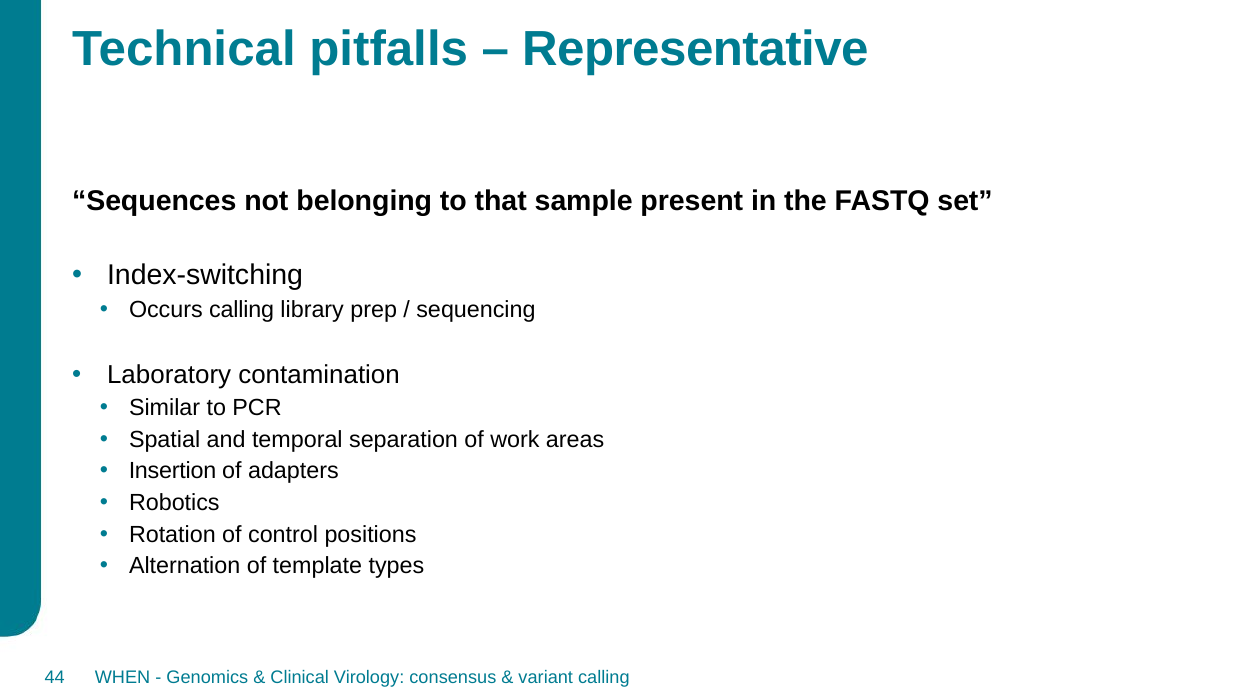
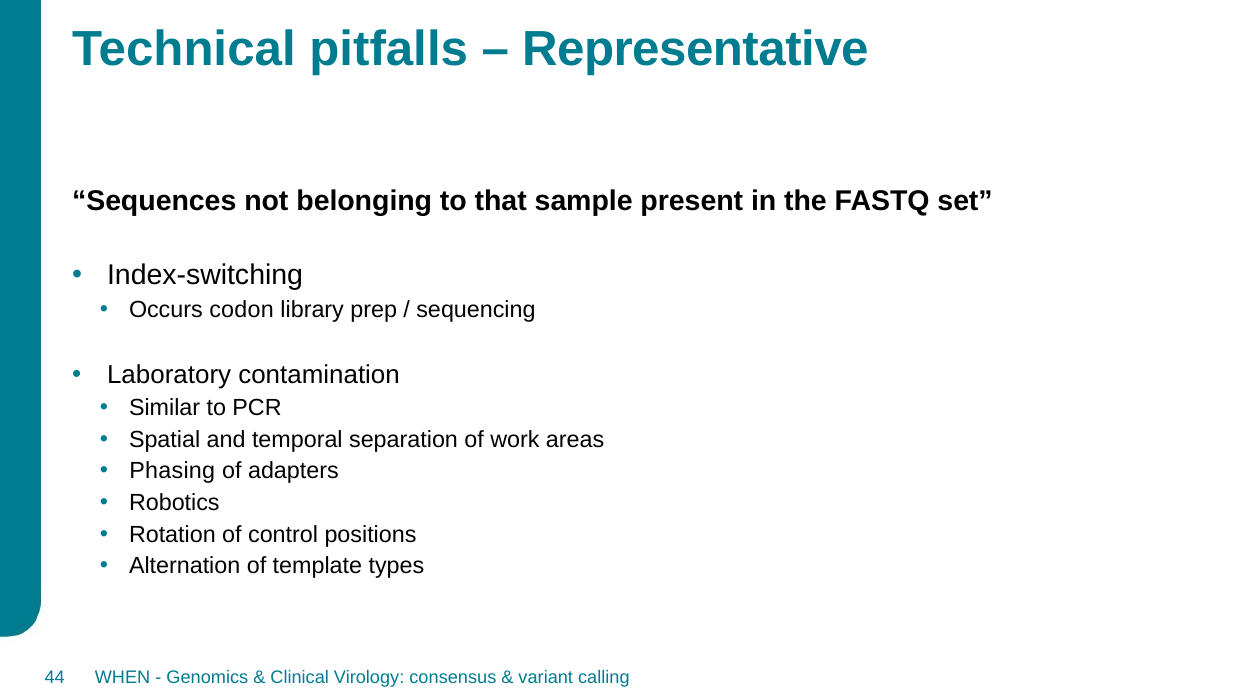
Occurs calling: calling -> codon
Insertion: Insertion -> Phasing
